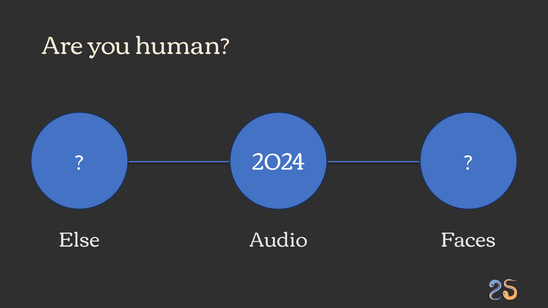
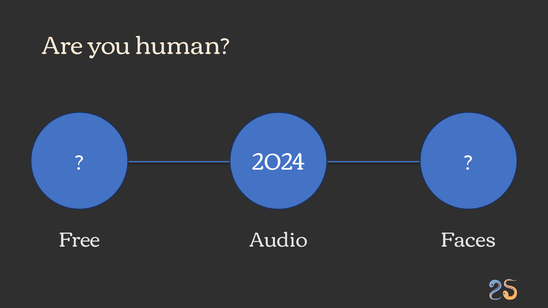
Else: Else -> Free
